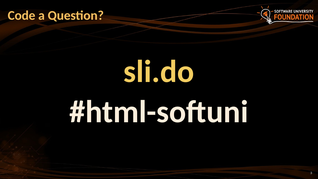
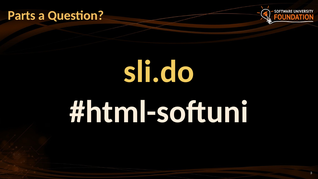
Code: Code -> Parts
